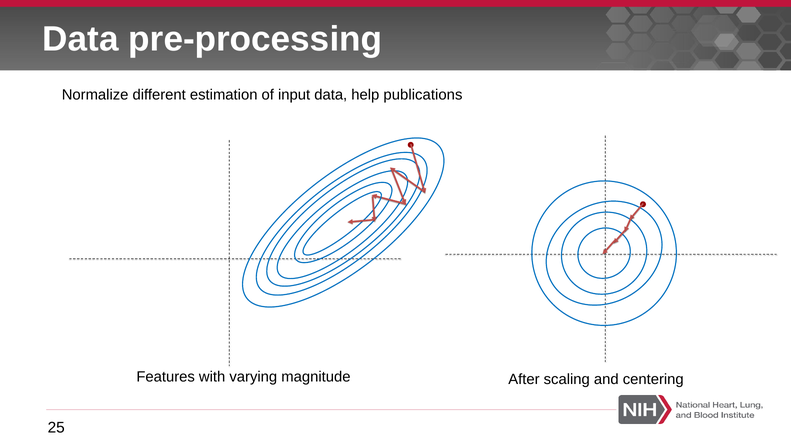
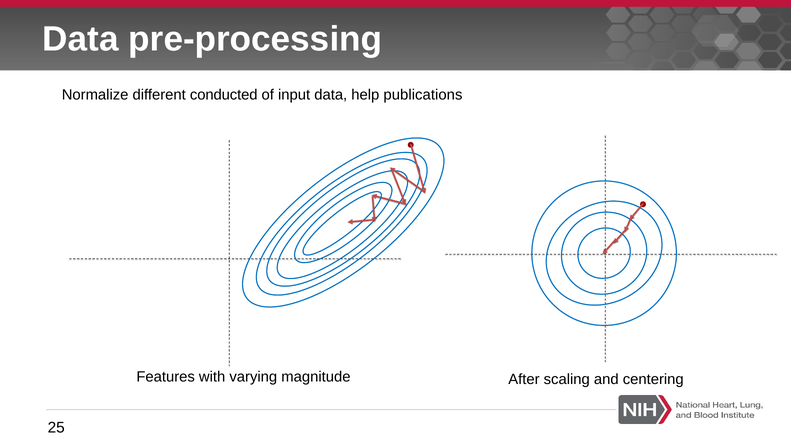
estimation: estimation -> conducted
